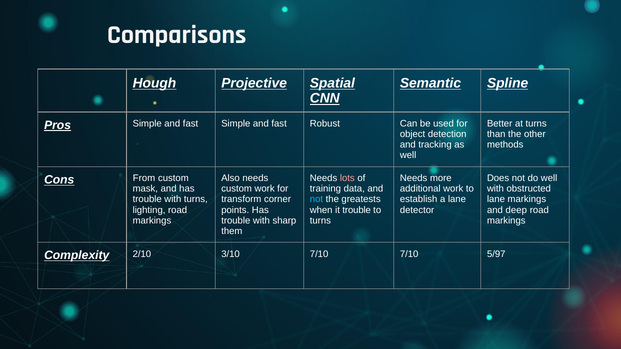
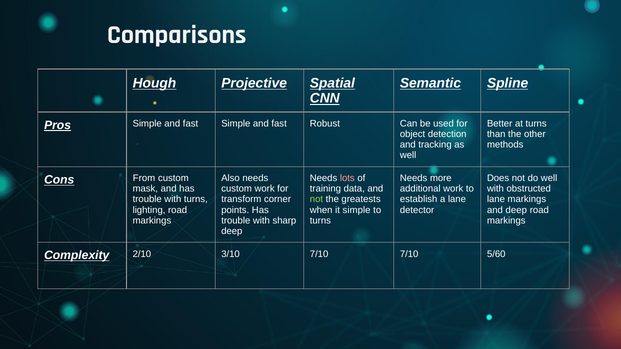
not at (316, 200) colour: light blue -> light green
it trouble: trouble -> simple
them at (232, 231): them -> deep
5/97: 5/97 -> 5/60
